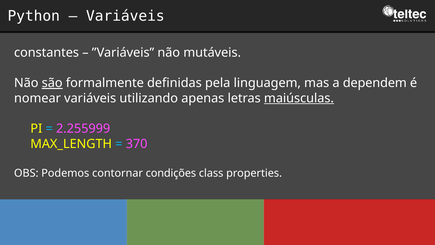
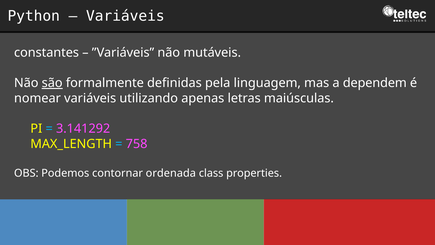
maiúsculas underline: present -> none
2.255999: 2.255999 -> 3.141292
370: 370 -> 758
condições: condições -> ordenada
